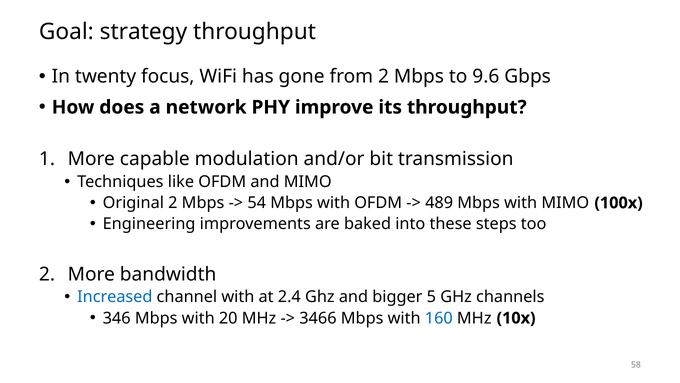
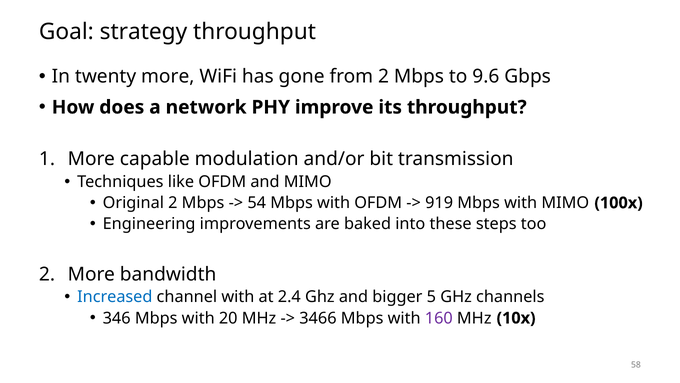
twenty focus: focus -> more
489: 489 -> 919
160 colour: blue -> purple
